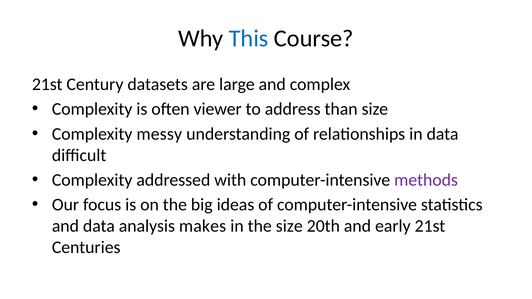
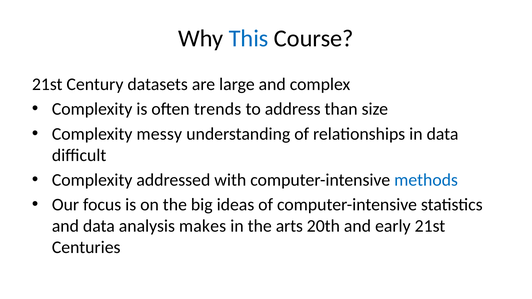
viewer: viewer -> trends
methods colour: purple -> blue
the size: size -> arts
